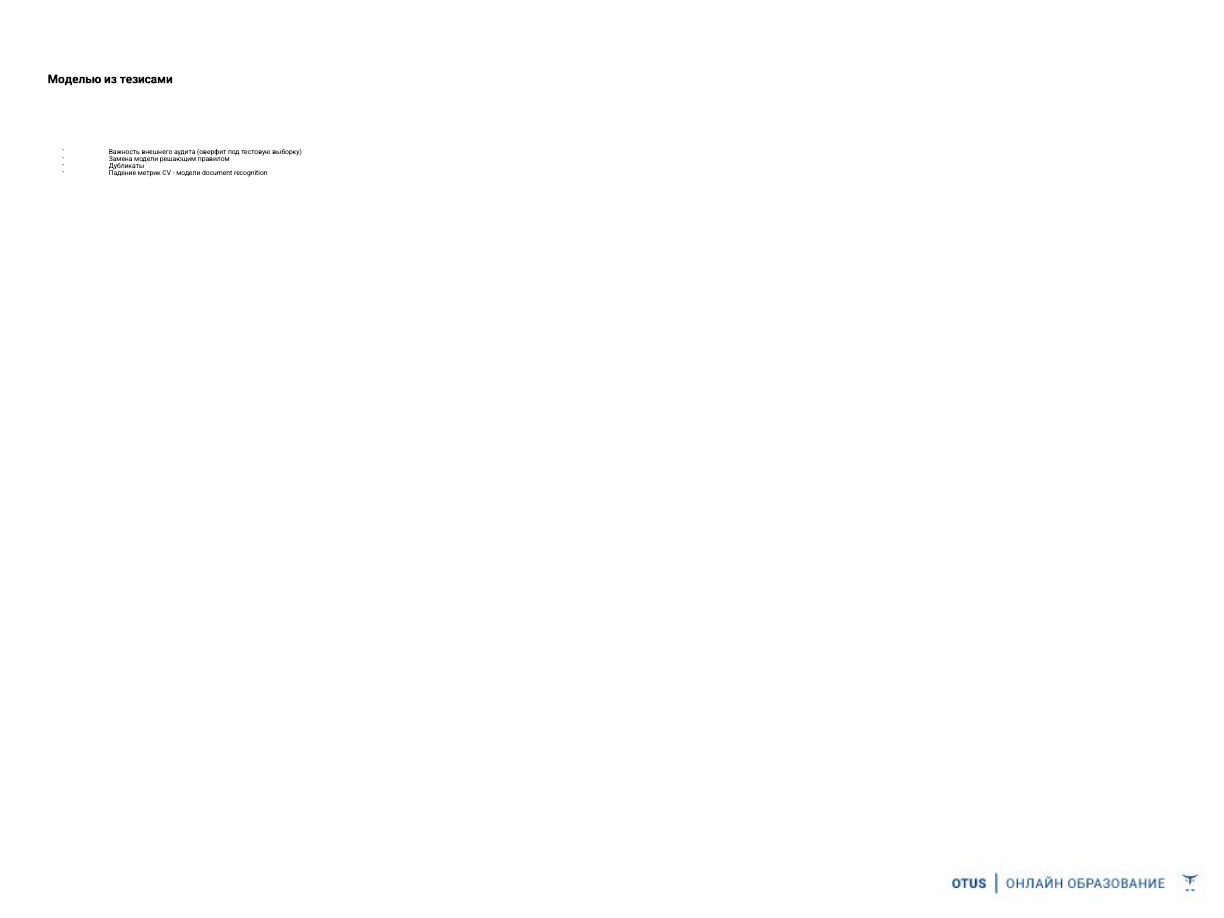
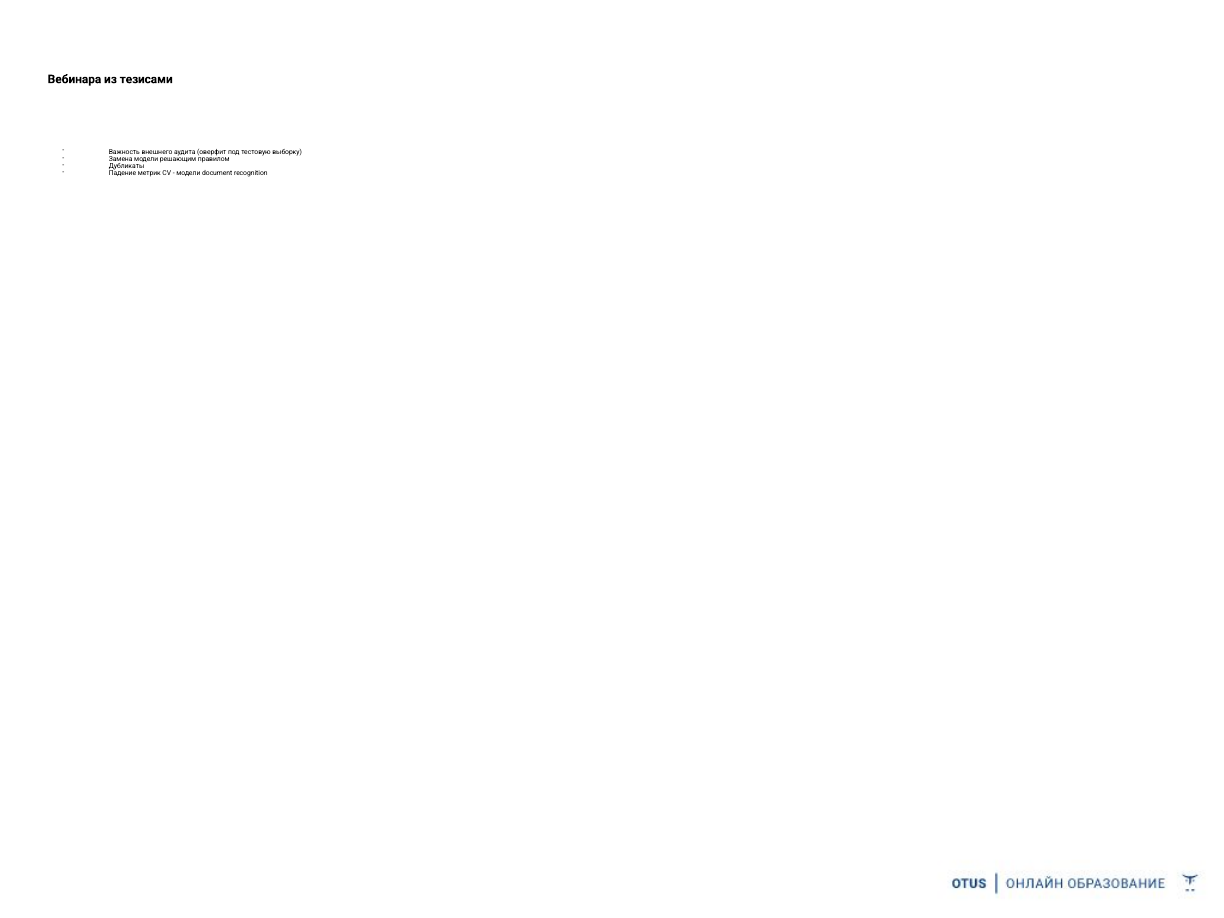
Моделью: Моделью -> Вебинара
